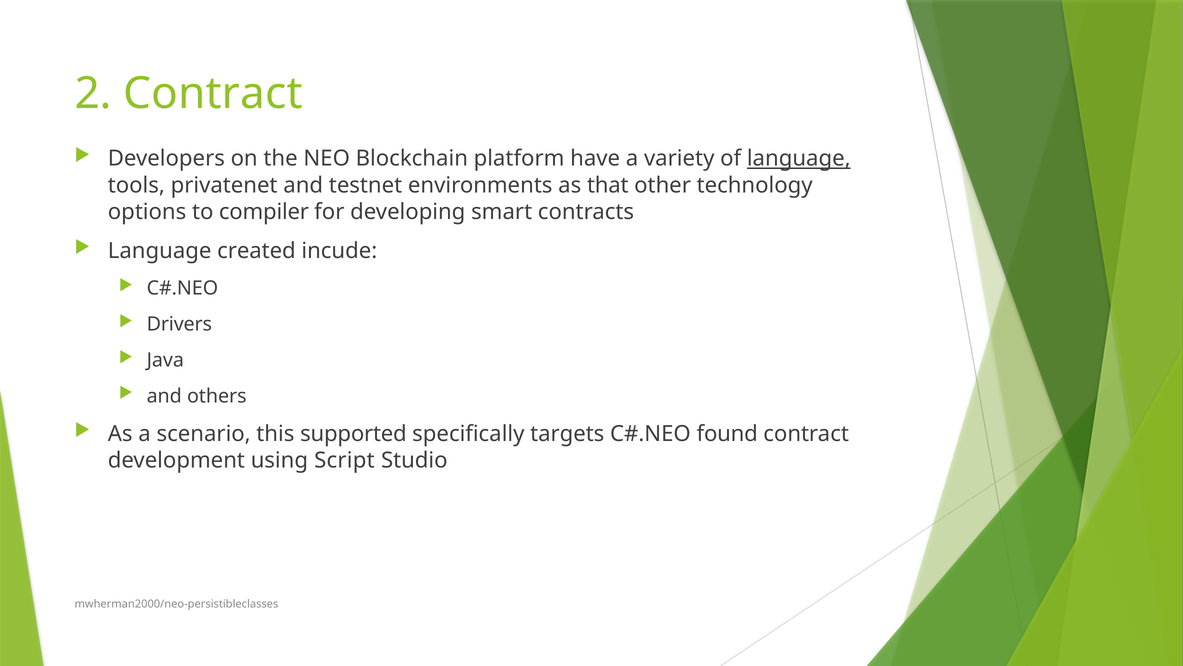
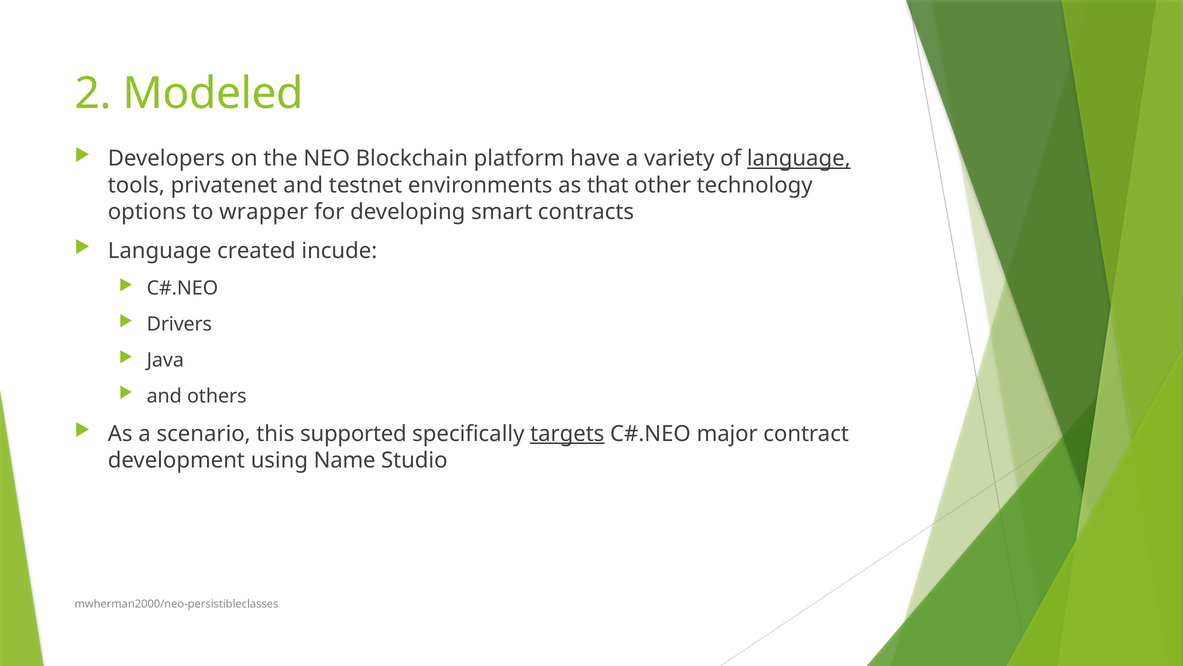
2 Contract: Contract -> Modeled
compiler: compiler -> wrapper
targets underline: none -> present
found: found -> major
Script: Script -> Name
